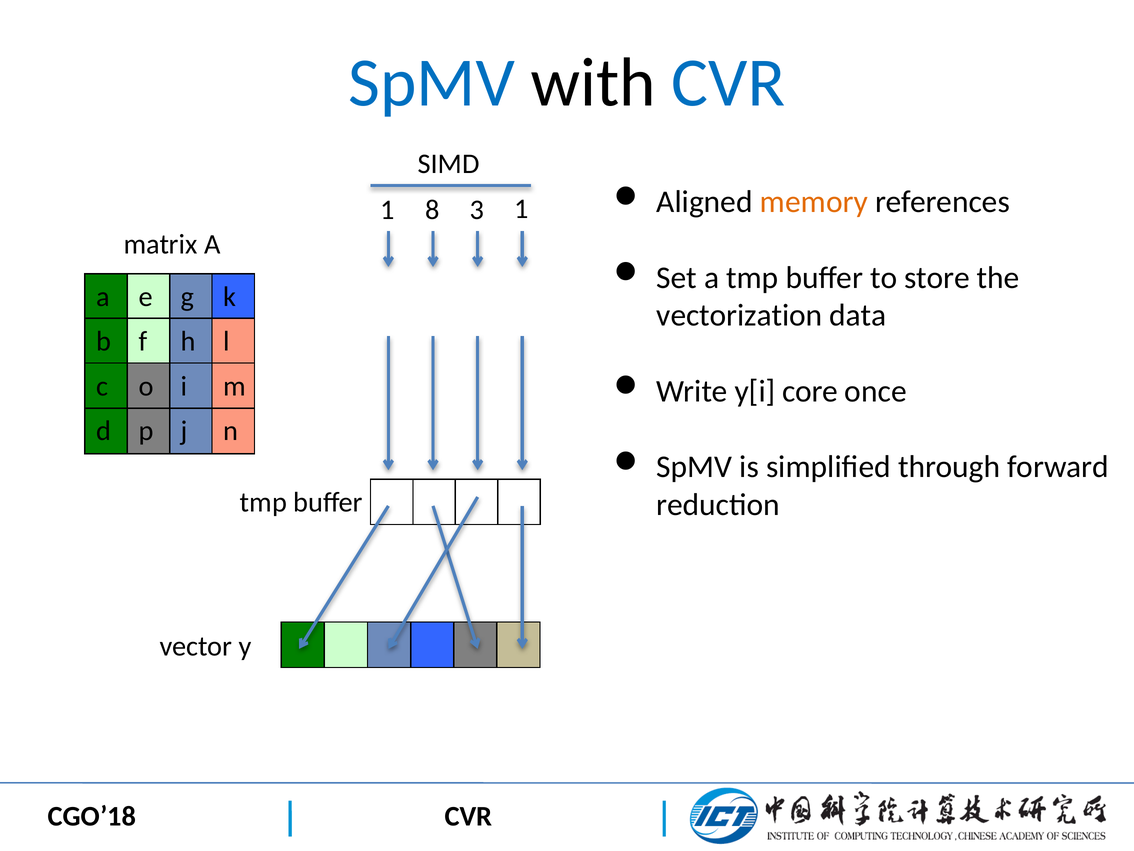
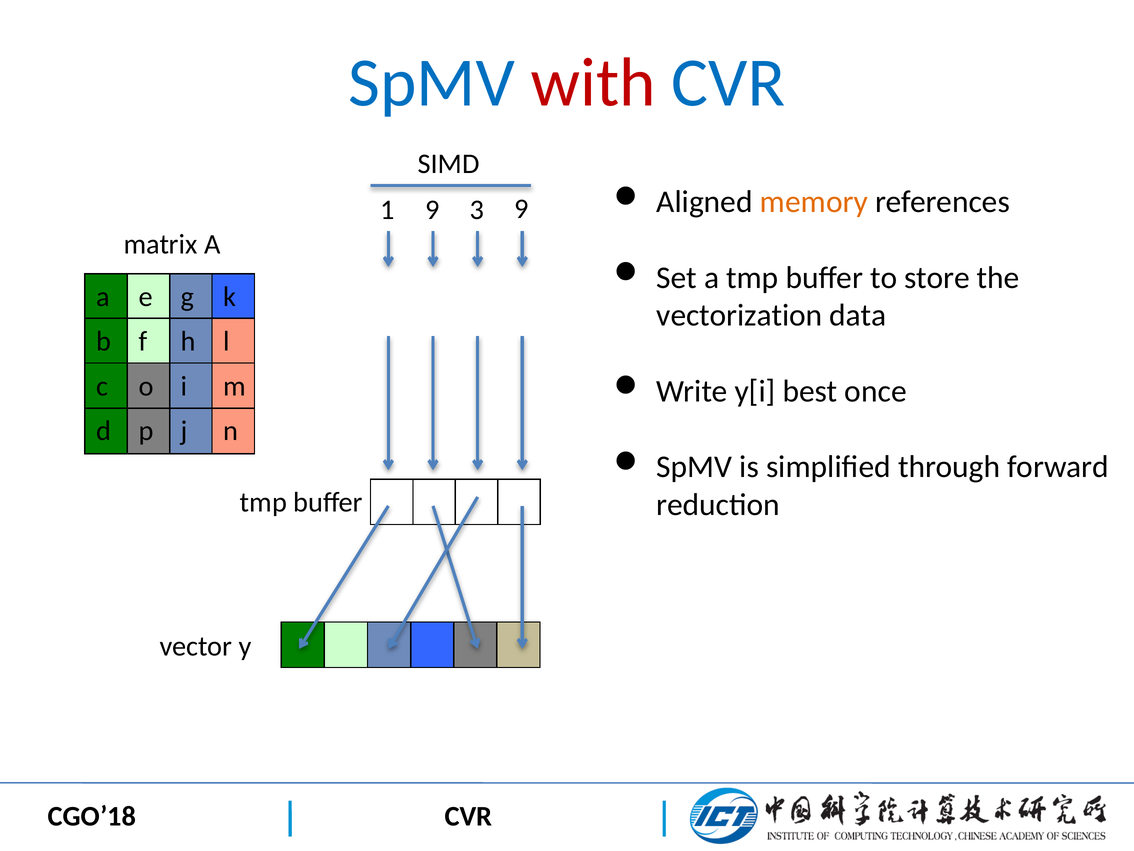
with colour: black -> red
1 8: 8 -> 9
3 1: 1 -> 9
core: core -> best
